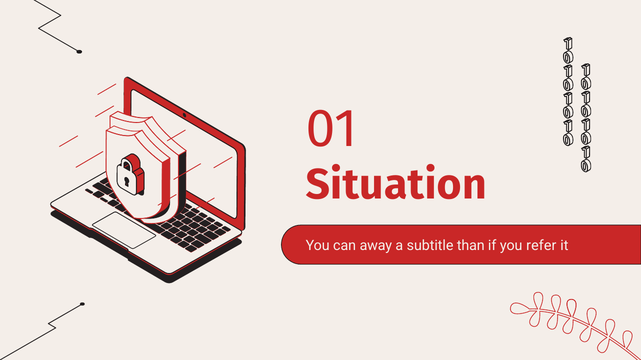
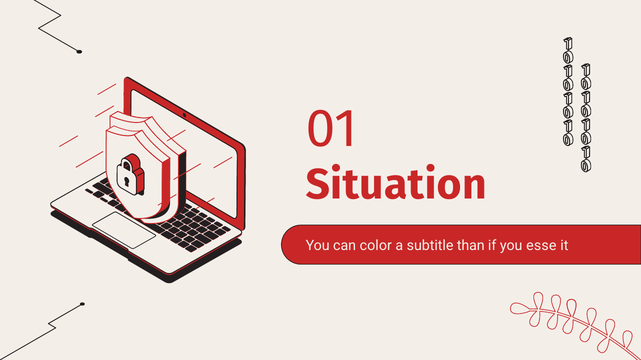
away: away -> color
refer: refer -> esse
